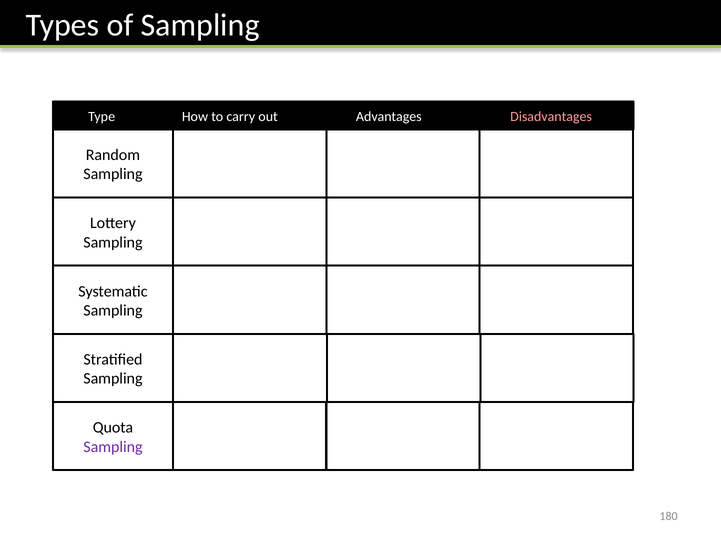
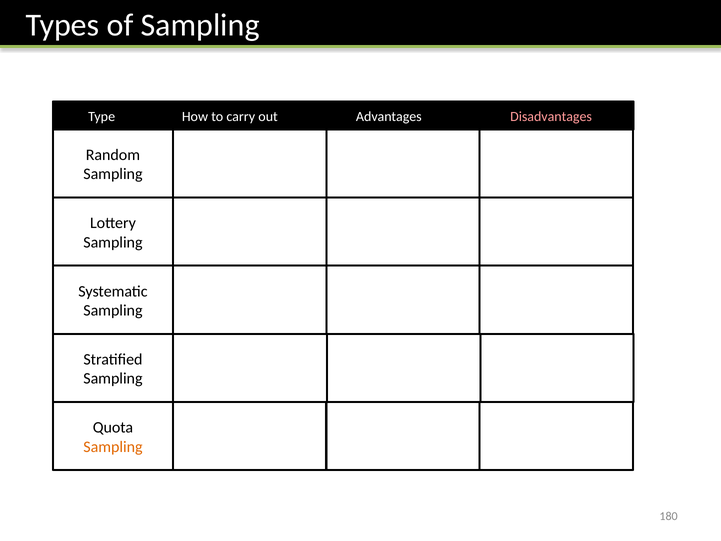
Sampling at (113, 447) colour: purple -> orange
